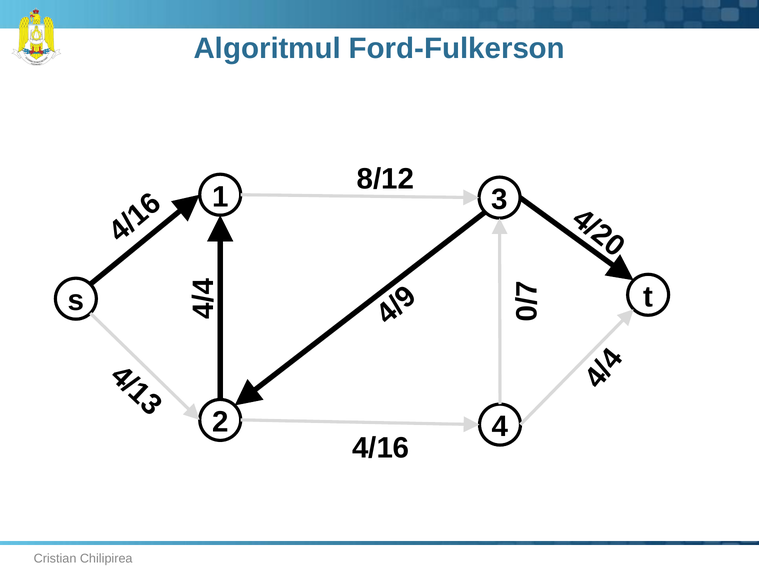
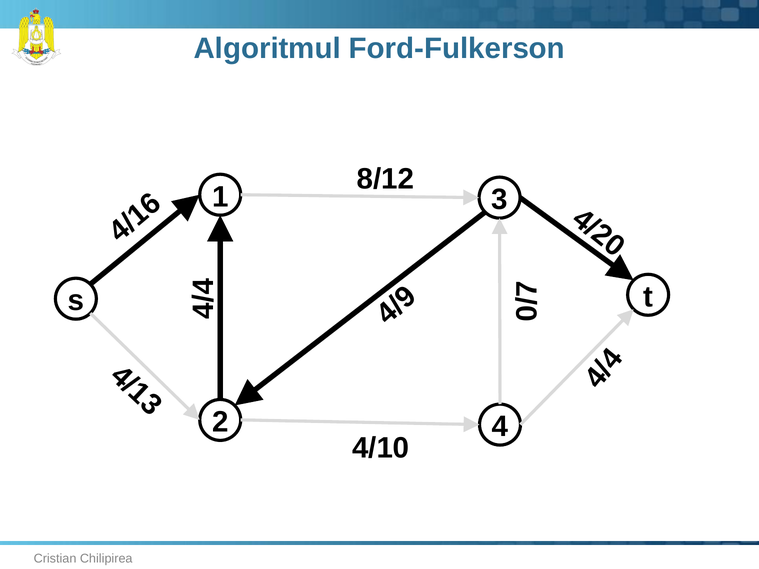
4/16: 4/16 -> 4/10
